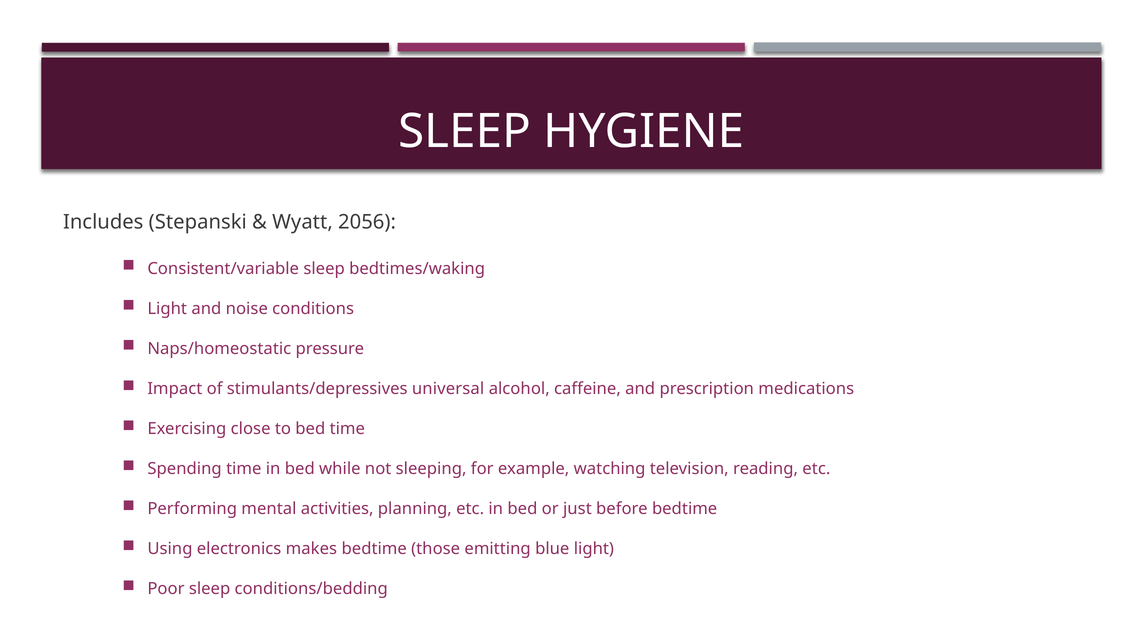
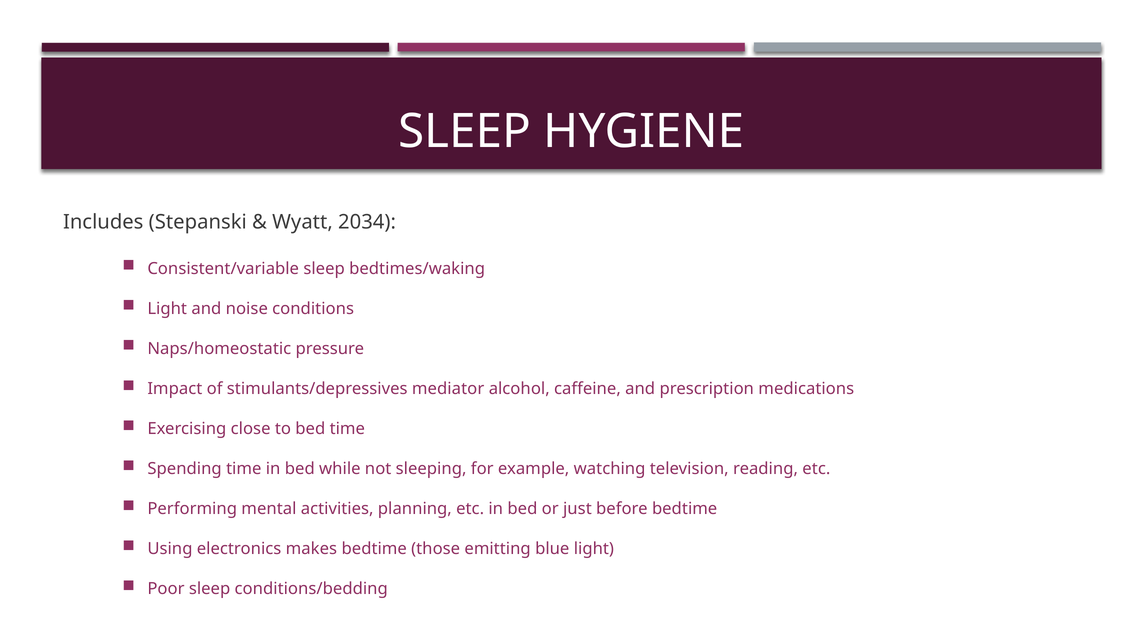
2056: 2056 -> 2034
universal: universal -> mediator
